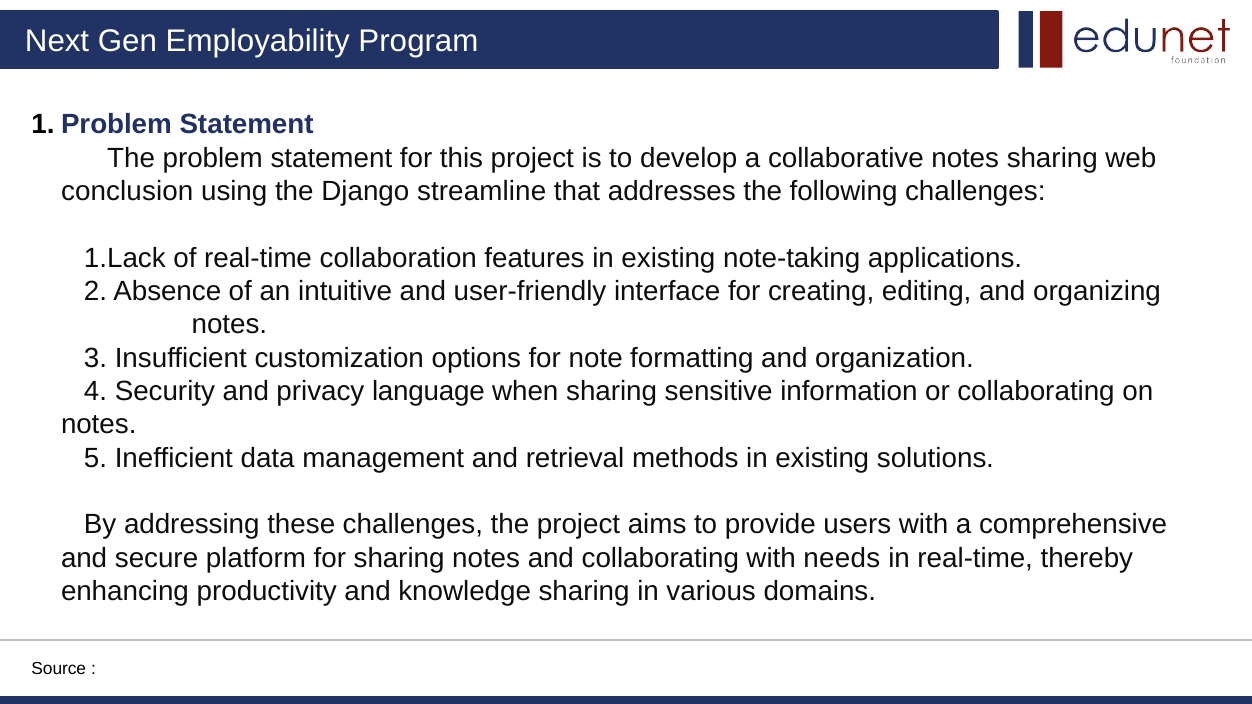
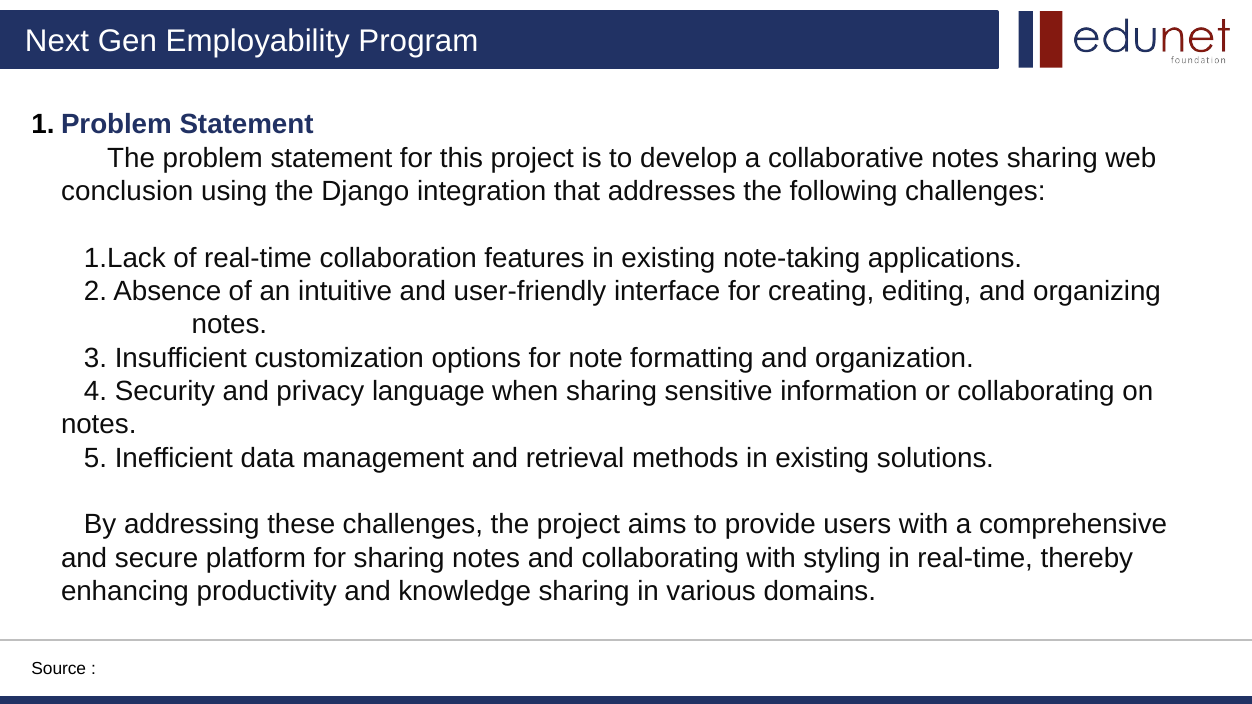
streamline: streamline -> integration
needs: needs -> styling
